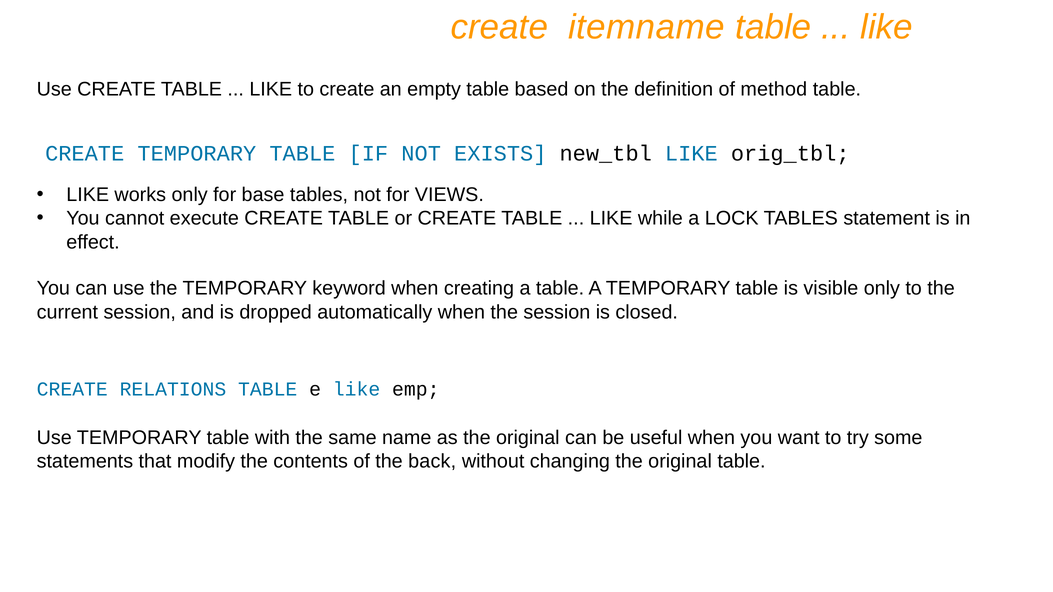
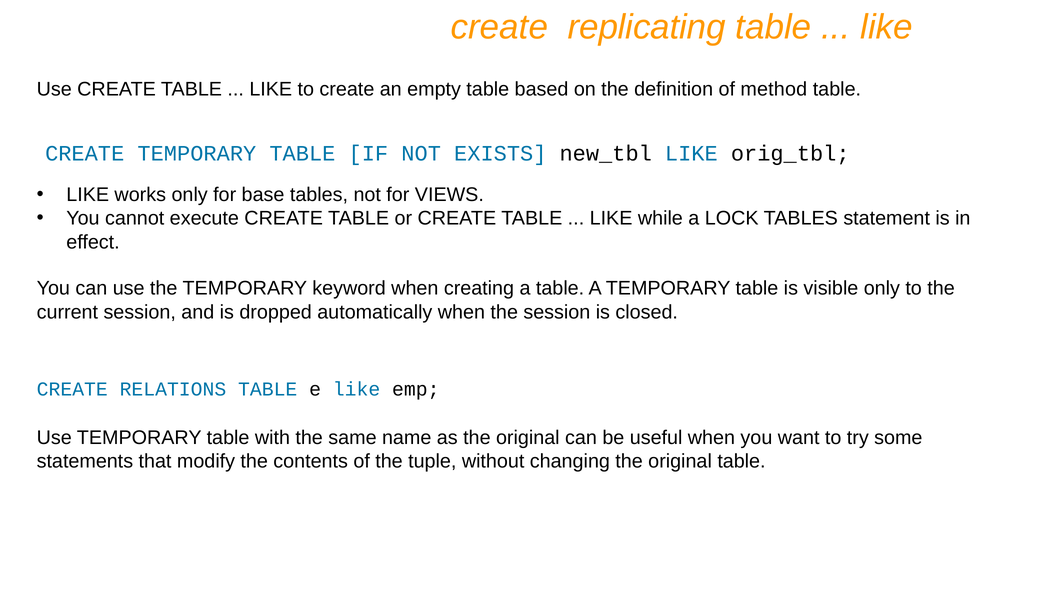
itemname: itemname -> replicating
back: back -> tuple
